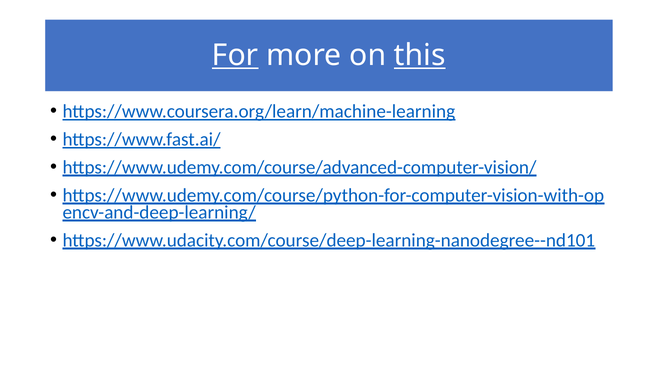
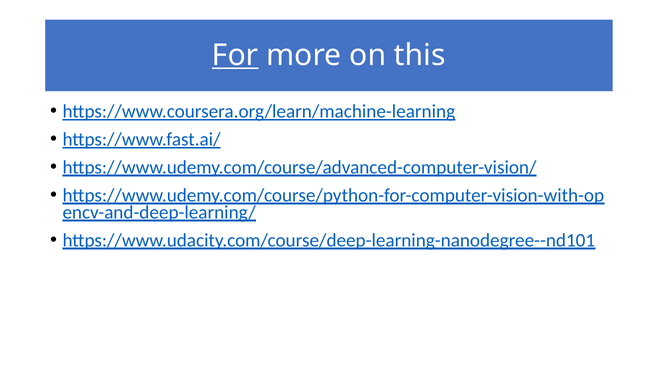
this underline: present -> none
